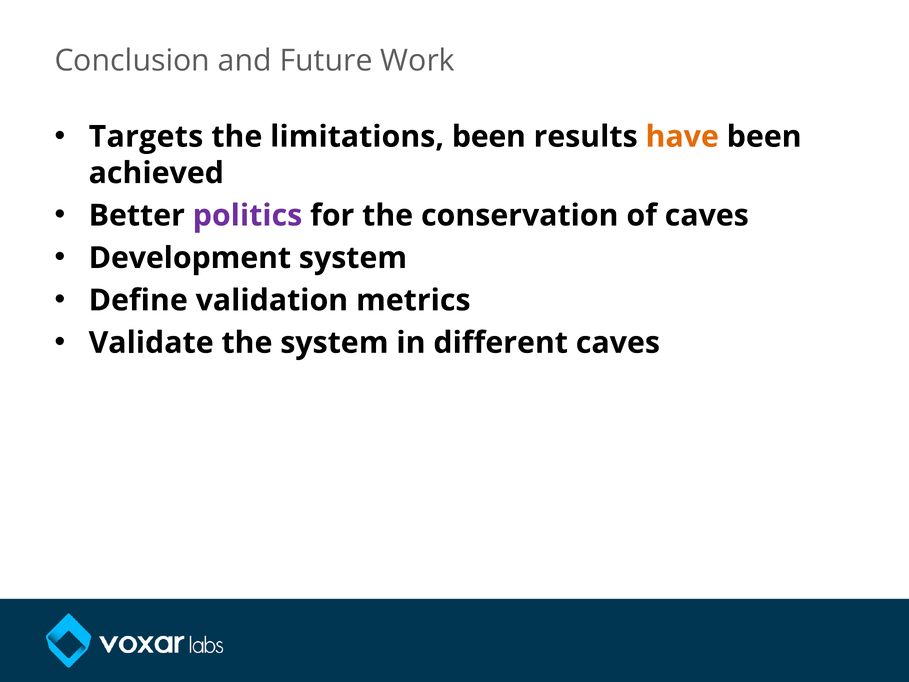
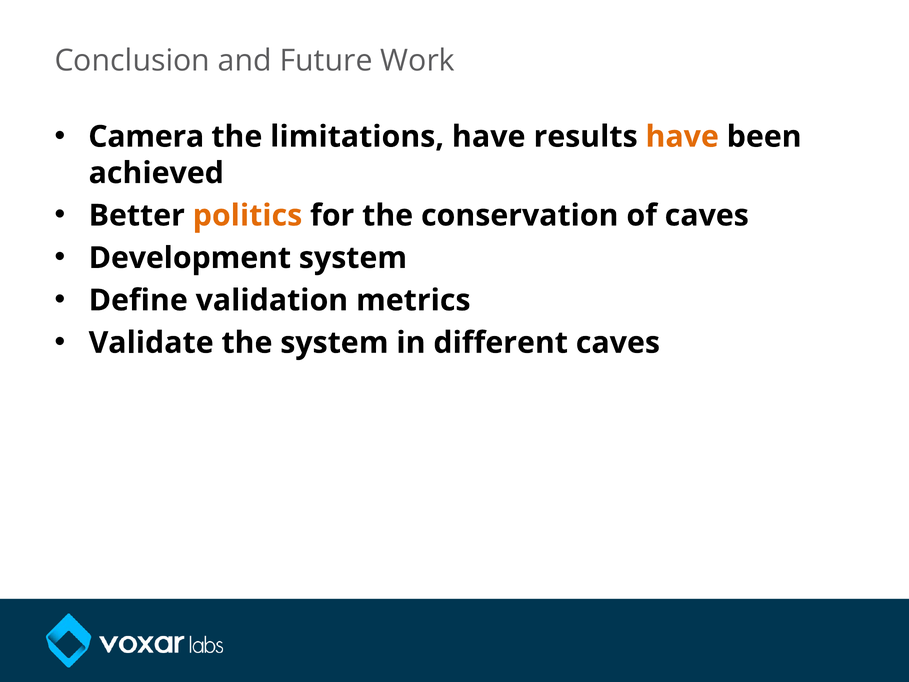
Targets: Targets -> Camera
limitations been: been -> have
politics colour: purple -> orange
